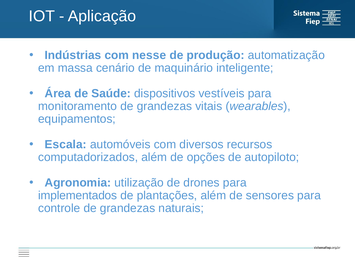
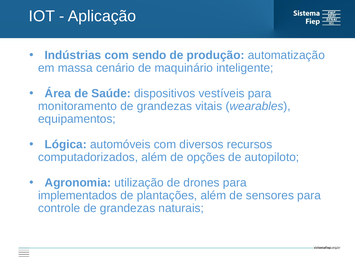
nesse: nesse -> sendo
Escala: Escala -> Lógica
